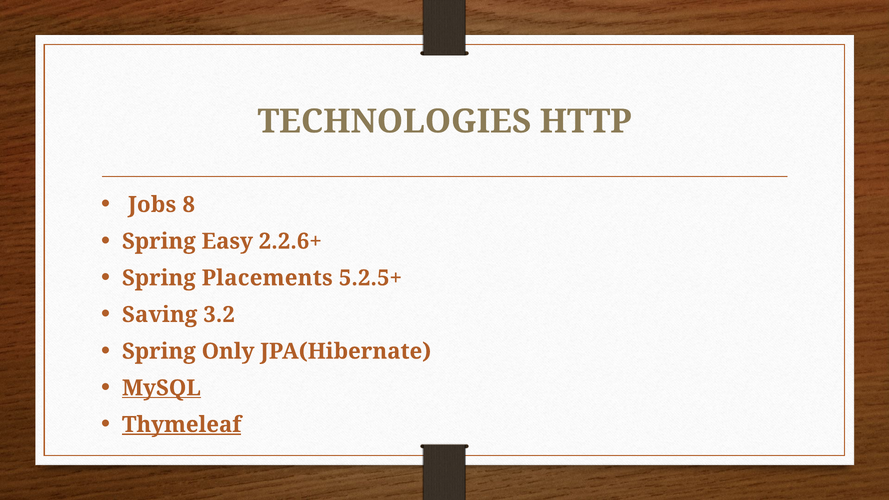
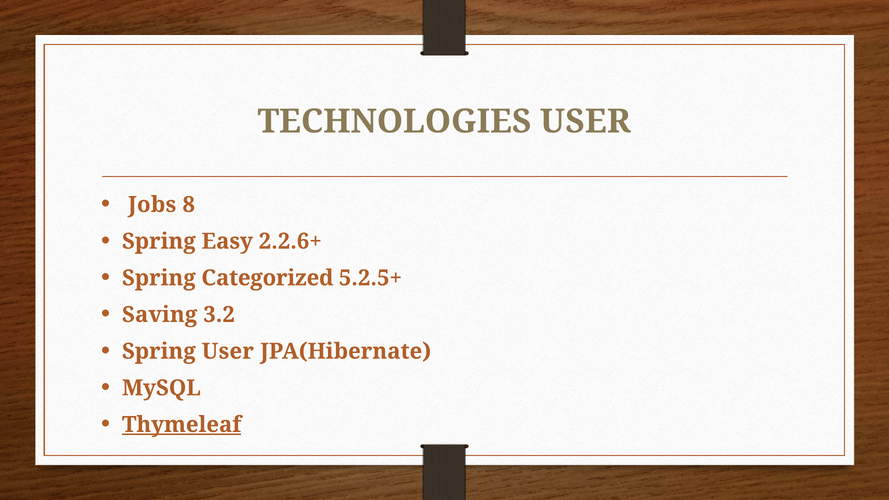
TECHNOLOGIES HTTP: HTTP -> USER
Placements: Placements -> Categorized
Spring Only: Only -> User
MySQL underline: present -> none
